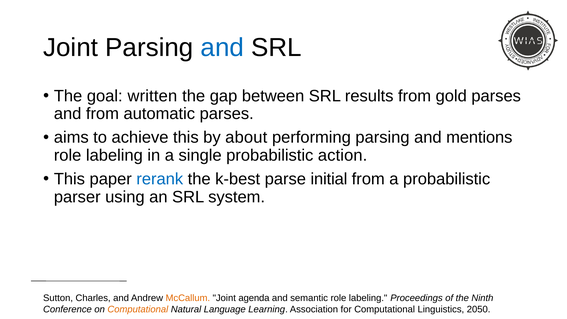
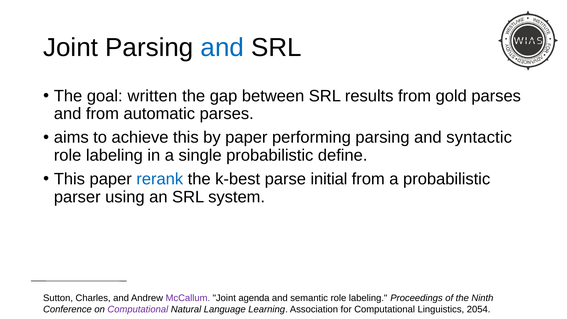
by about: about -> paper
mentions: mentions -> syntactic
action: action -> define
McCallum colour: orange -> purple
Computational at (138, 309) colour: orange -> purple
2050: 2050 -> 2054
